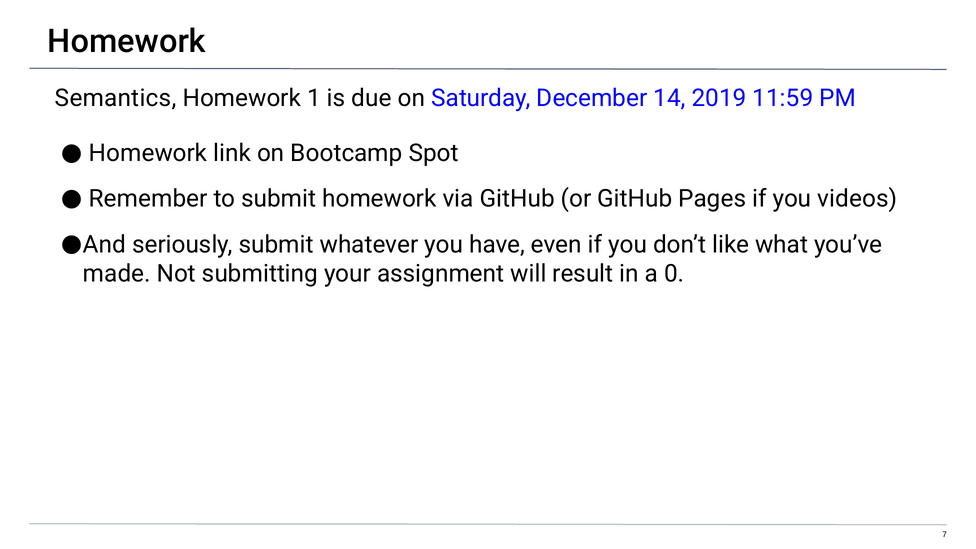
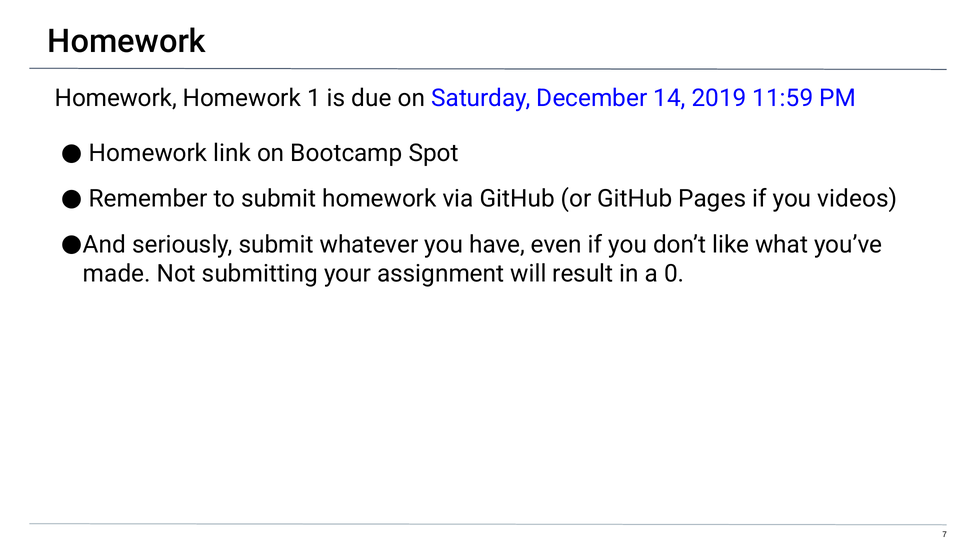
Semantics at (116, 98): Semantics -> Homework
